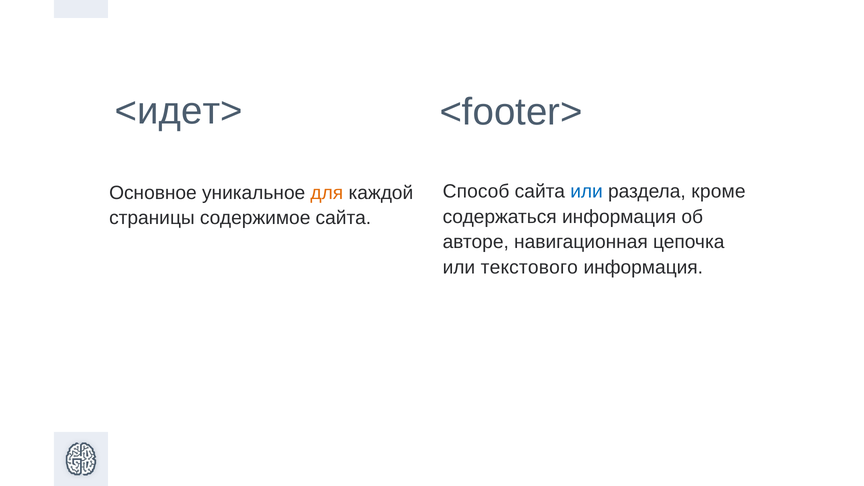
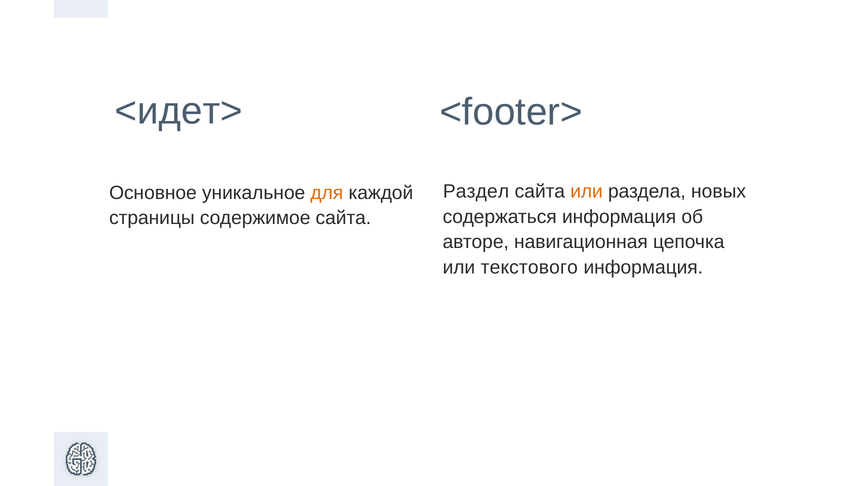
Способ: Способ -> Раздел
или at (587, 191) colour: blue -> orange
кроме: кроме -> новых
